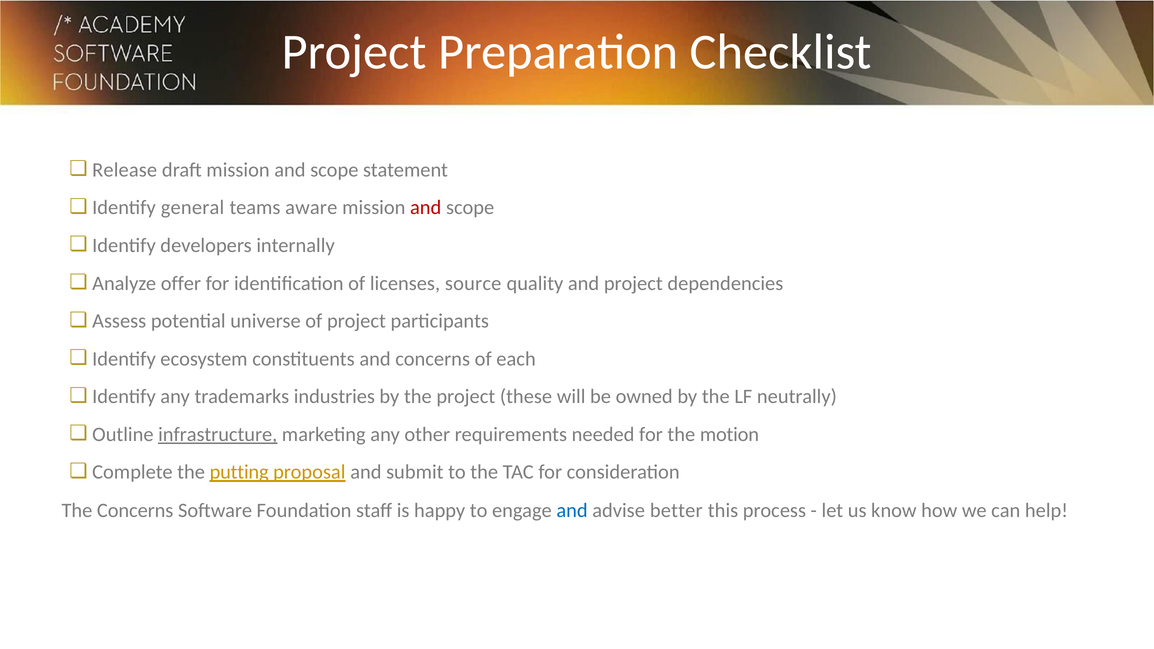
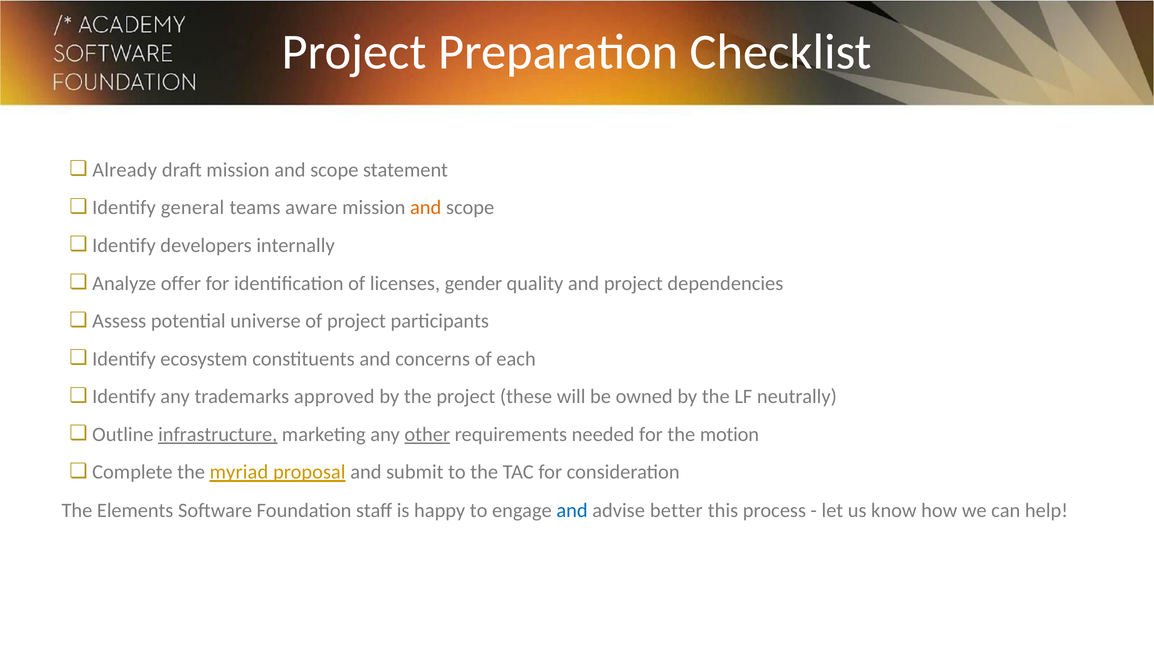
Release: Release -> Already
and at (426, 208) colour: red -> orange
source: source -> gender
industries: industries -> approved
other underline: none -> present
putting: putting -> myriad
The Concerns: Concerns -> Elements
